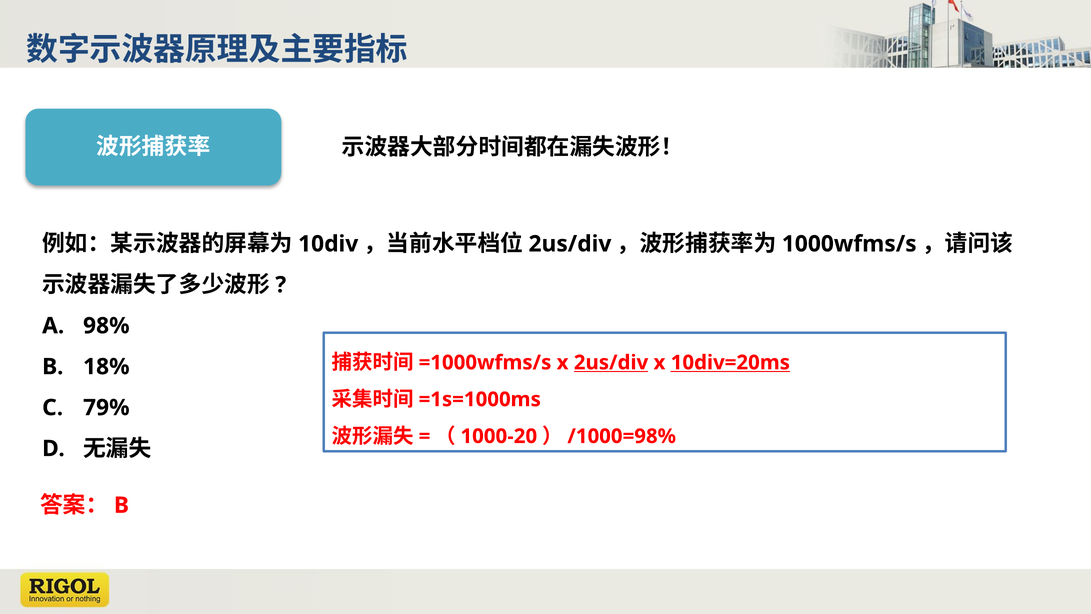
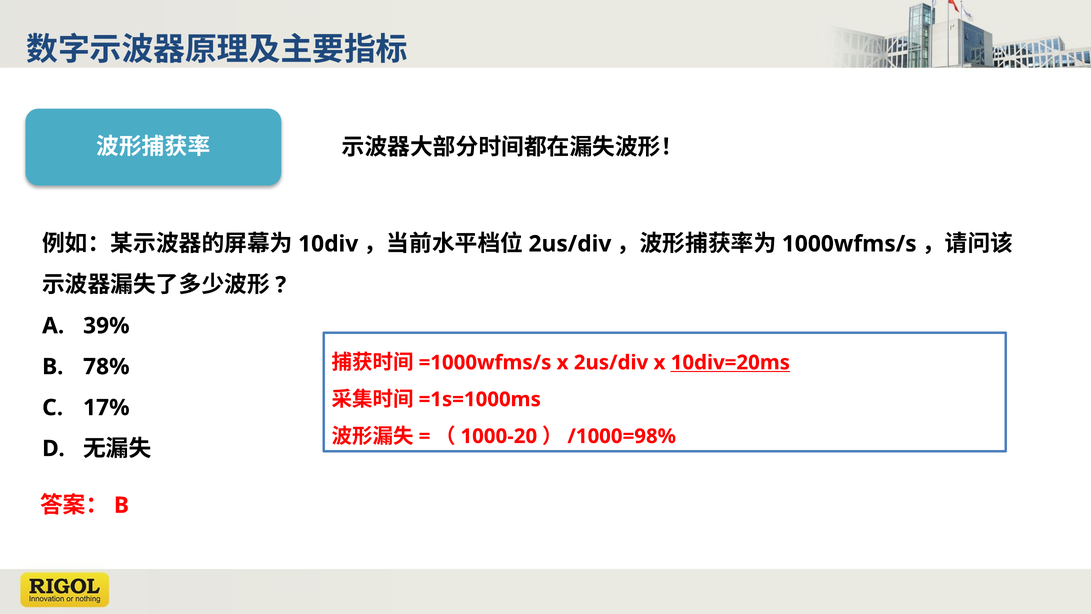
98%: 98% -> 39%
2us/div at (611, 362) underline: present -> none
18%: 18% -> 78%
79%: 79% -> 17%
